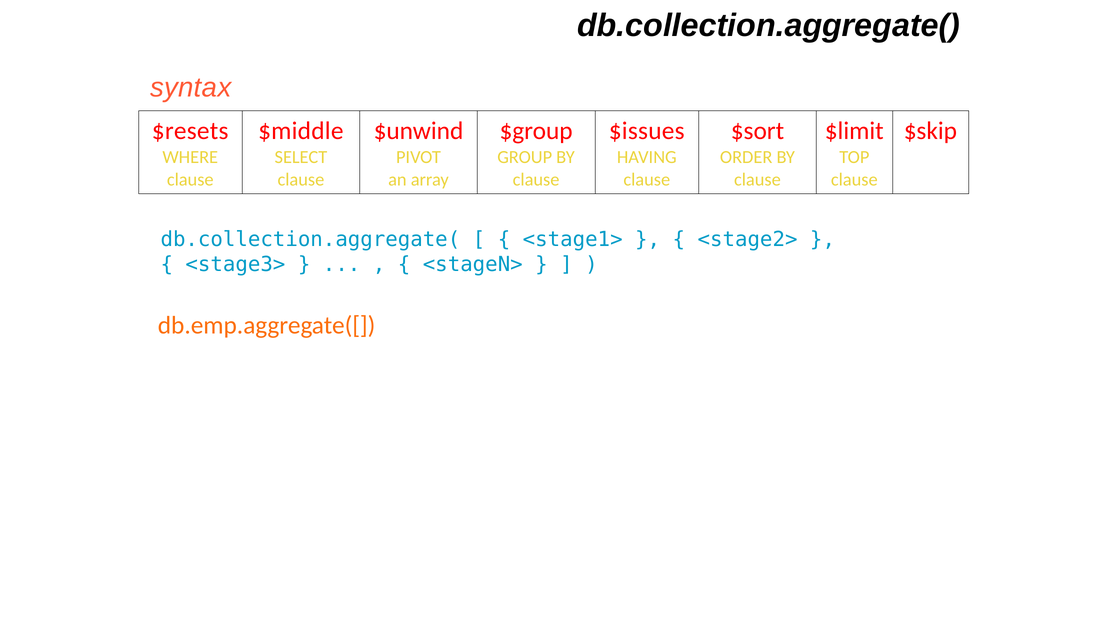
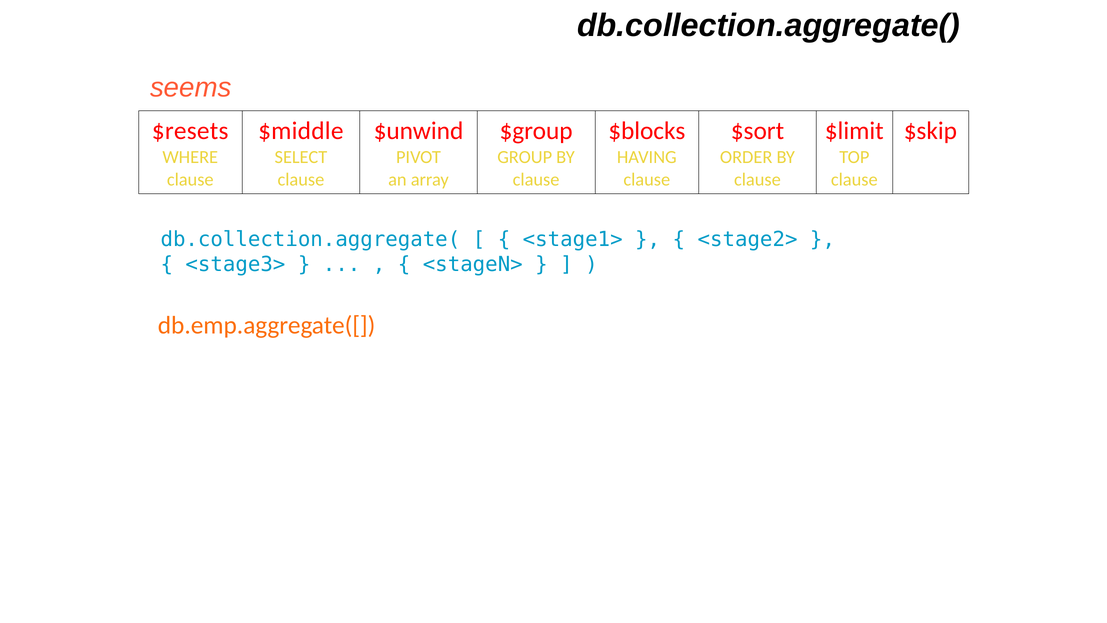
syntax: syntax -> seems
$issues: $issues -> $blocks
